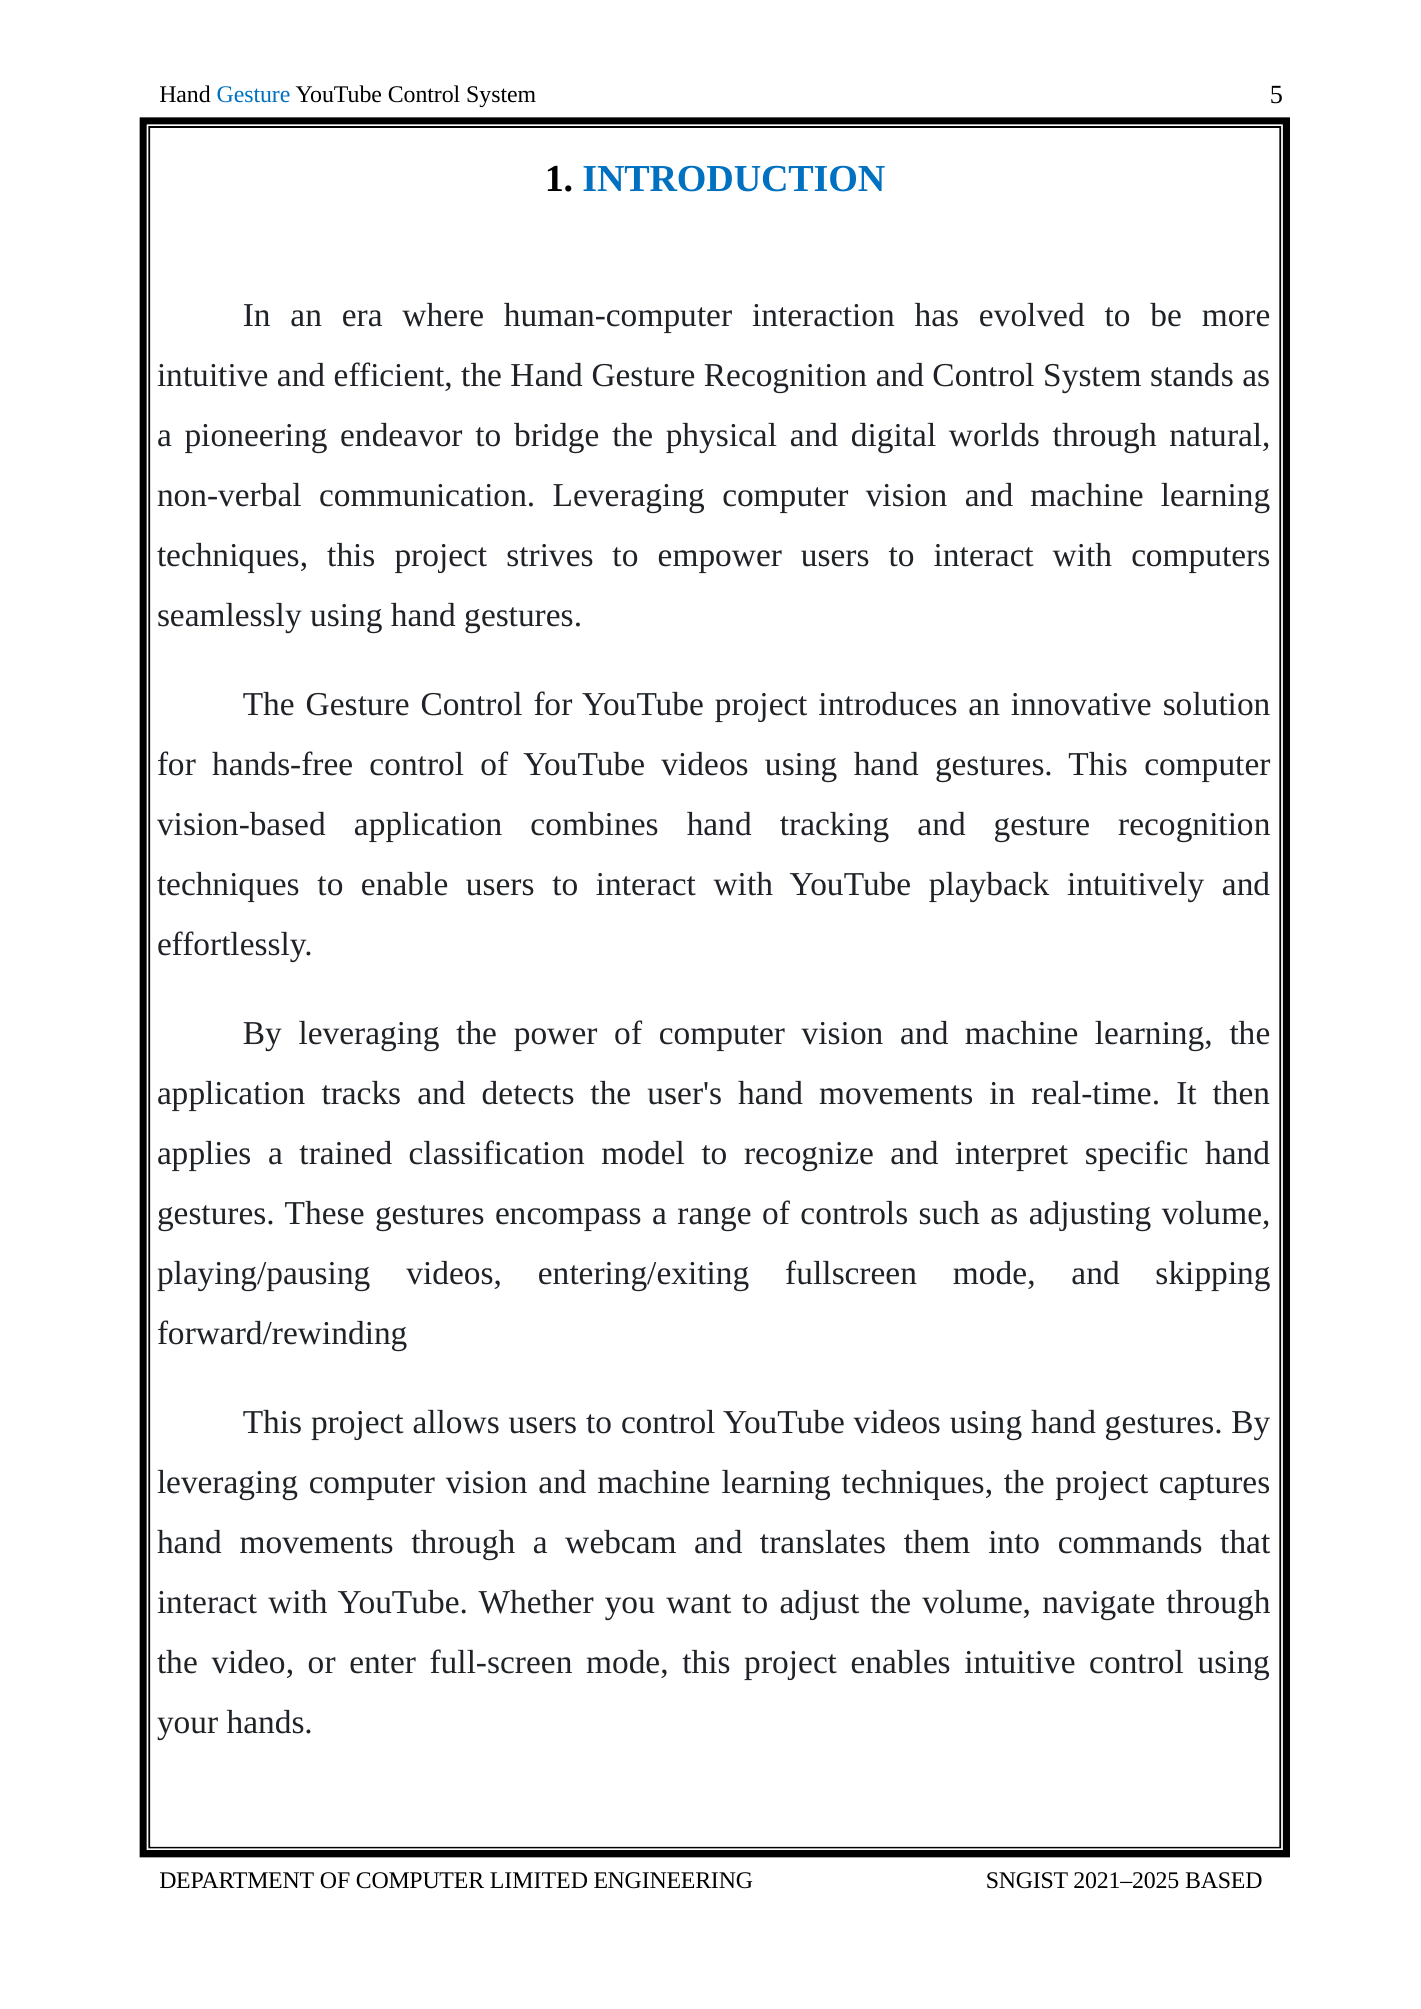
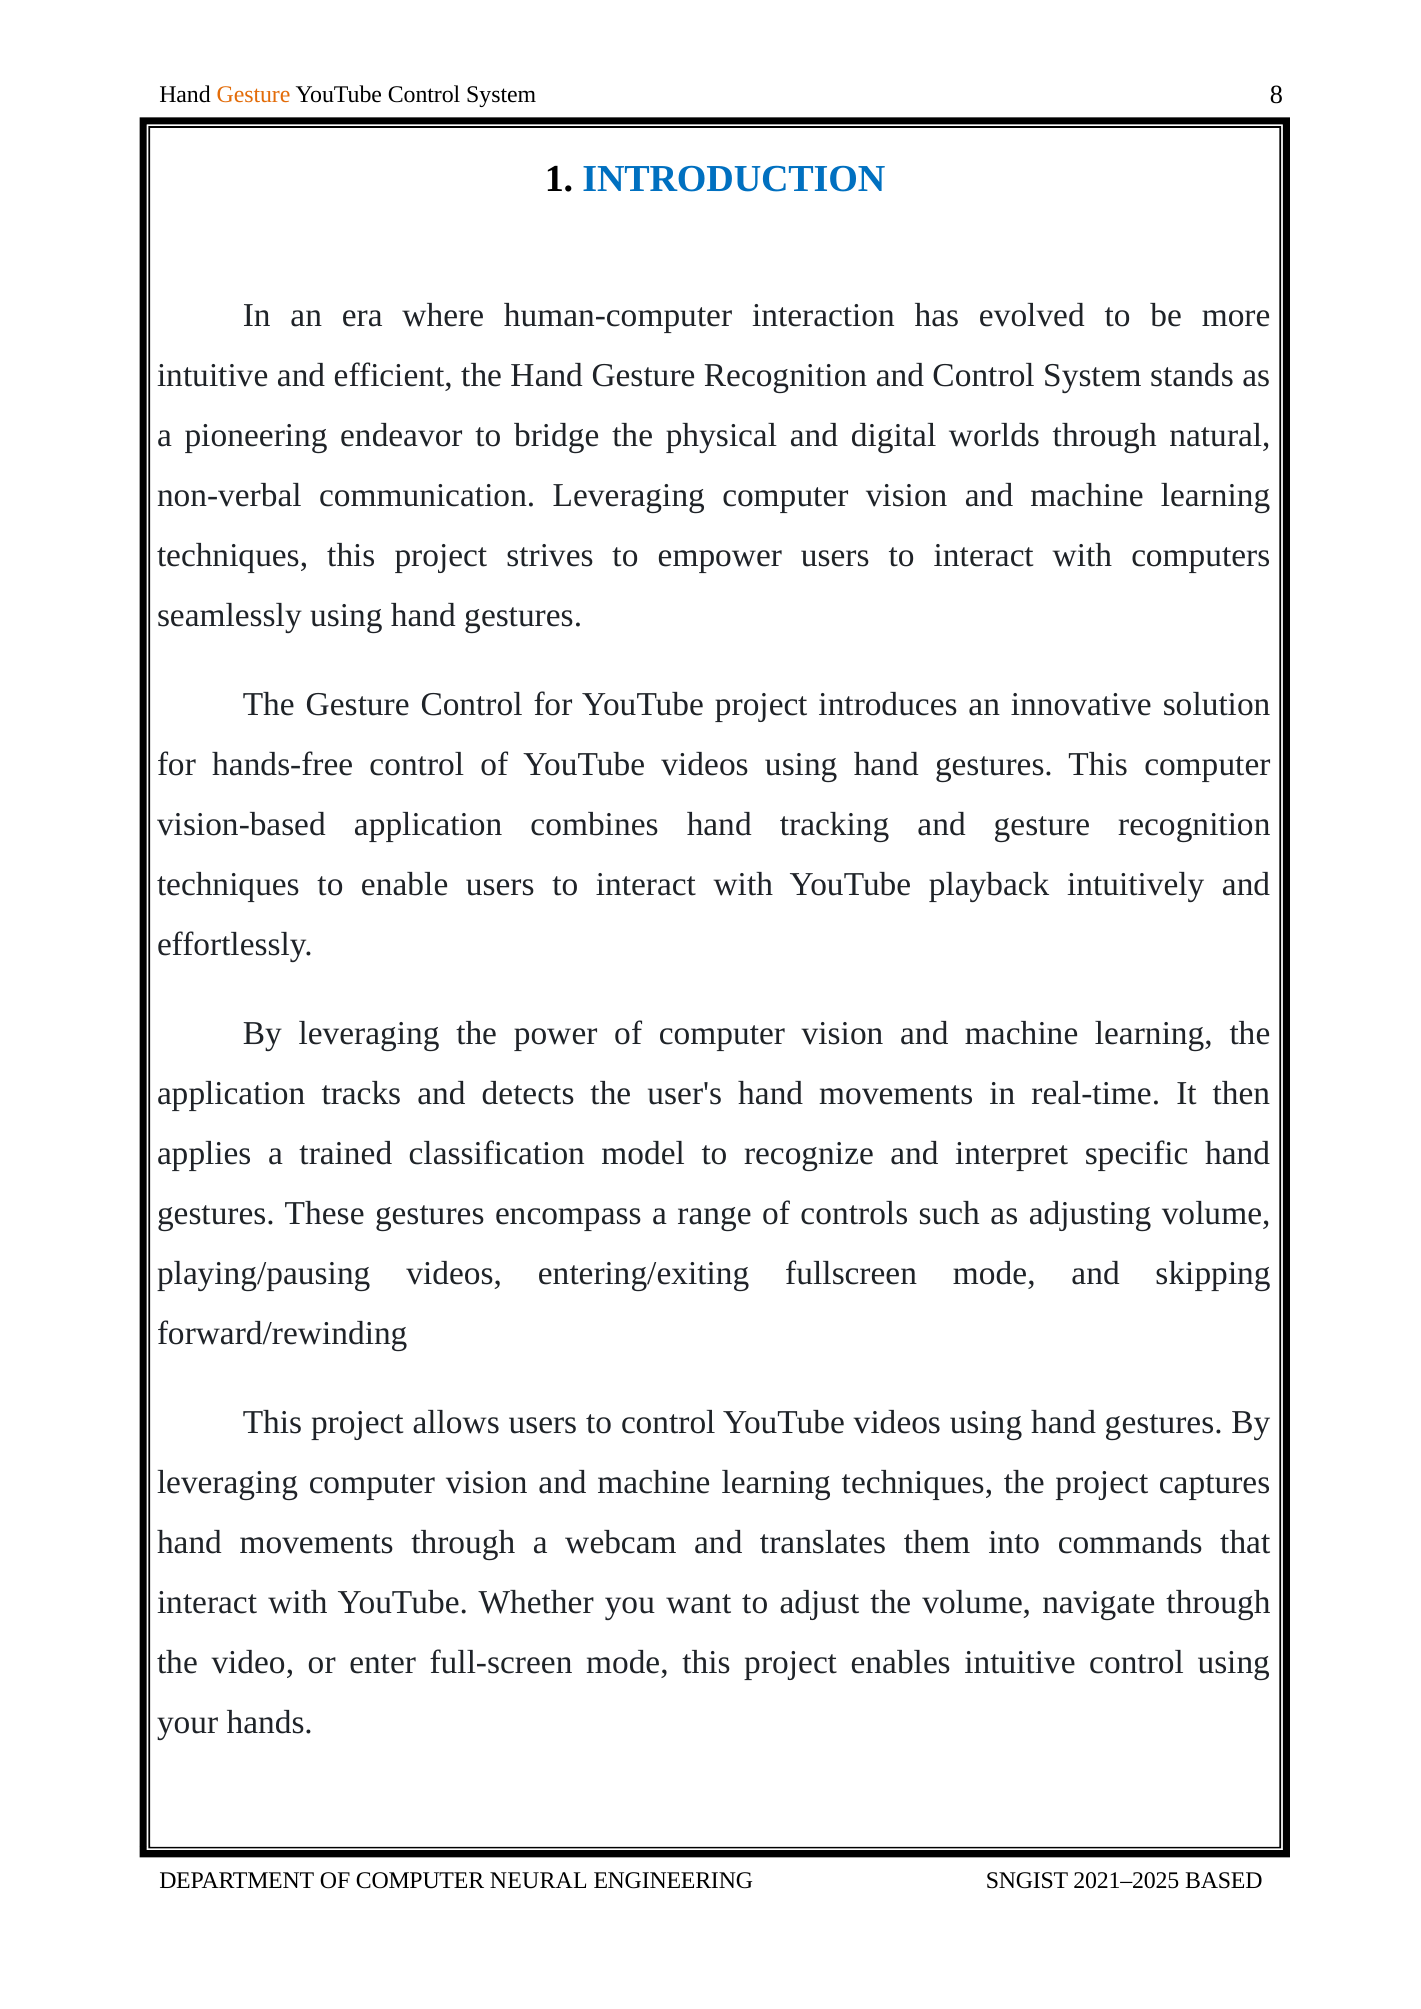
Gesture at (254, 95) colour: blue -> orange
5: 5 -> 8
LIMITED: LIMITED -> NEURAL
